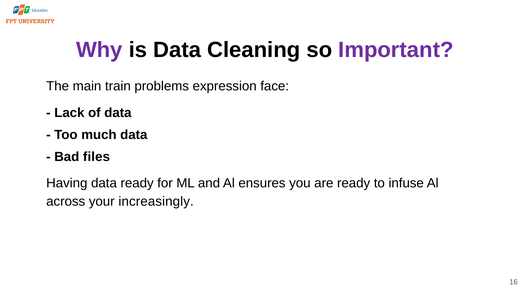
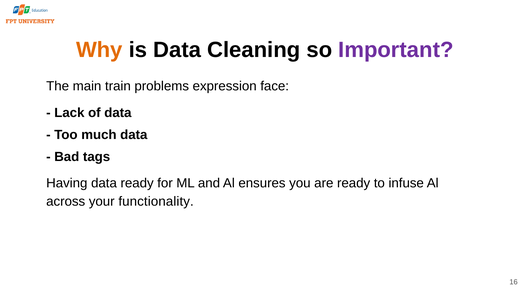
Why colour: purple -> orange
files: files -> tags
increasingly: increasingly -> functionality
